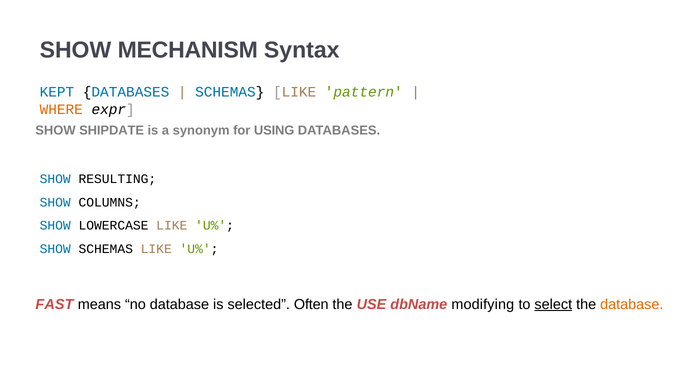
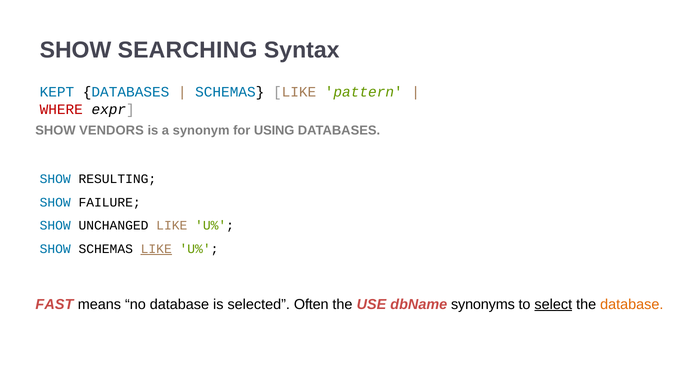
MECHANISM: MECHANISM -> SEARCHING
WHERE colour: orange -> red
SHIPDATE: SHIPDATE -> VENDORS
COLUMNS: COLUMNS -> FAILURE
LOWERCASE: LOWERCASE -> UNCHANGED
LIKE at (156, 249) underline: none -> present
modifying: modifying -> synonyms
